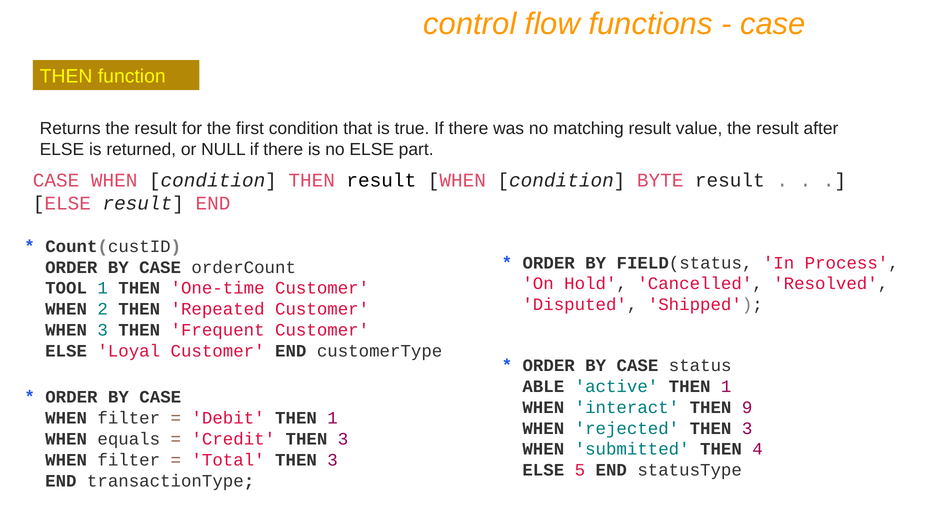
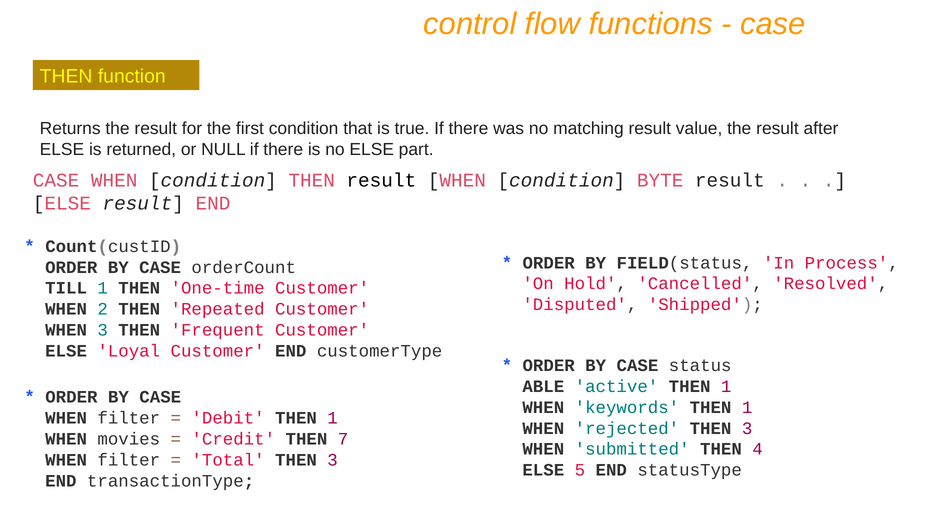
TOOL: TOOL -> TILL
interact: interact -> keywords
9 at (747, 407): 9 -> 1
equals: equals -> movies
Credit THEN 3: 3 -> 7
